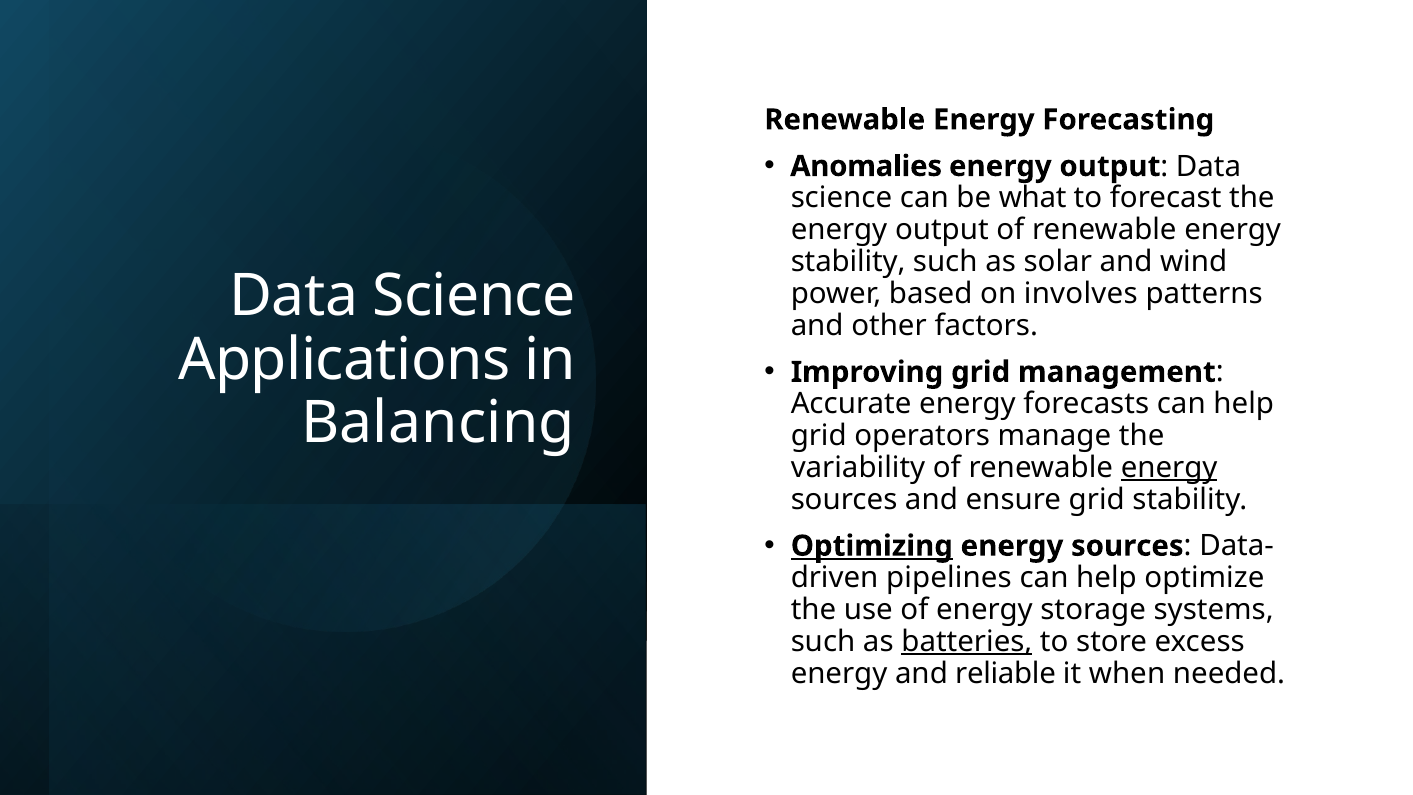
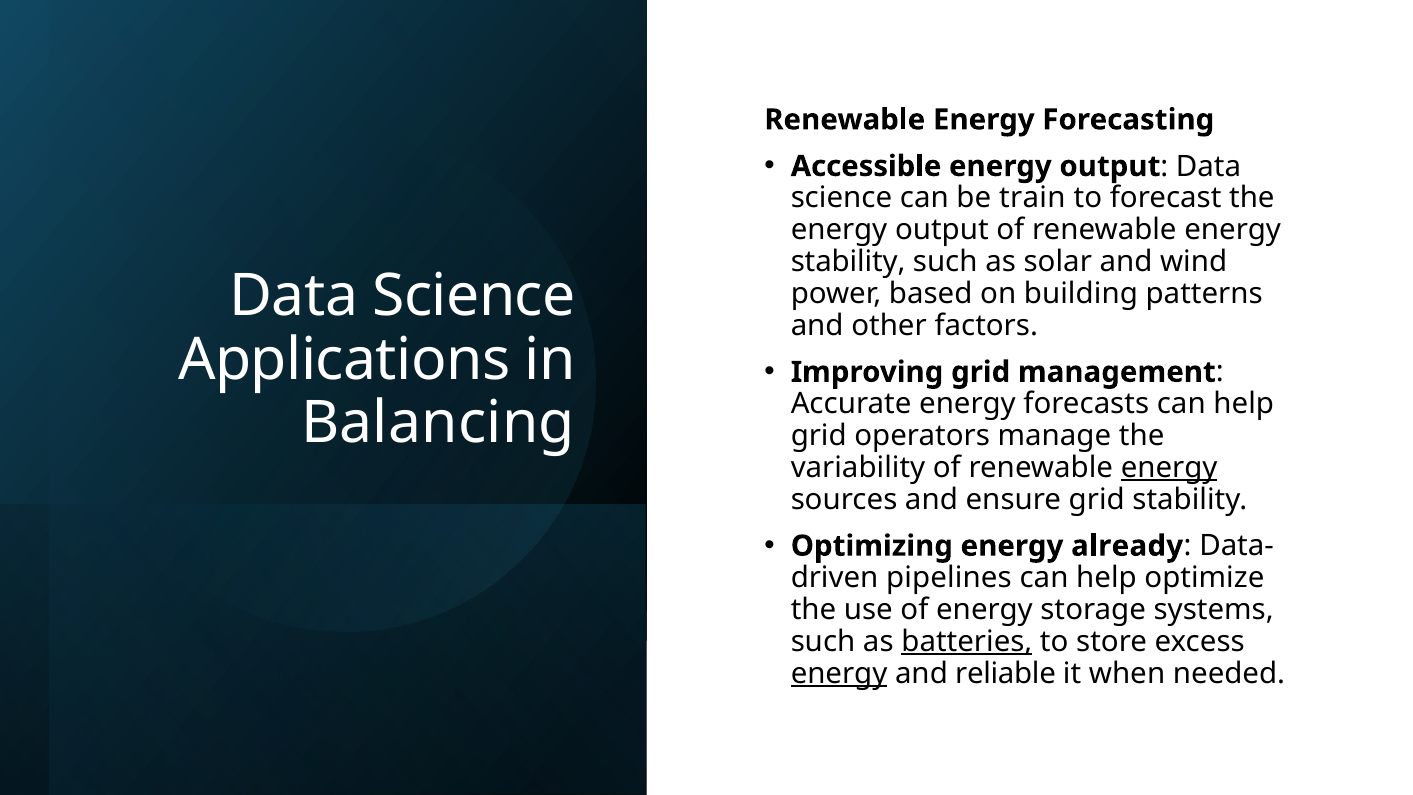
Anomalies: Anomalies -> Accessible
what: what -> train
involves: involves -> building
Optimizing underline: present -> none
sources at (1127, 546): sources -> already
energy at (839, 673) underline: none -> present
